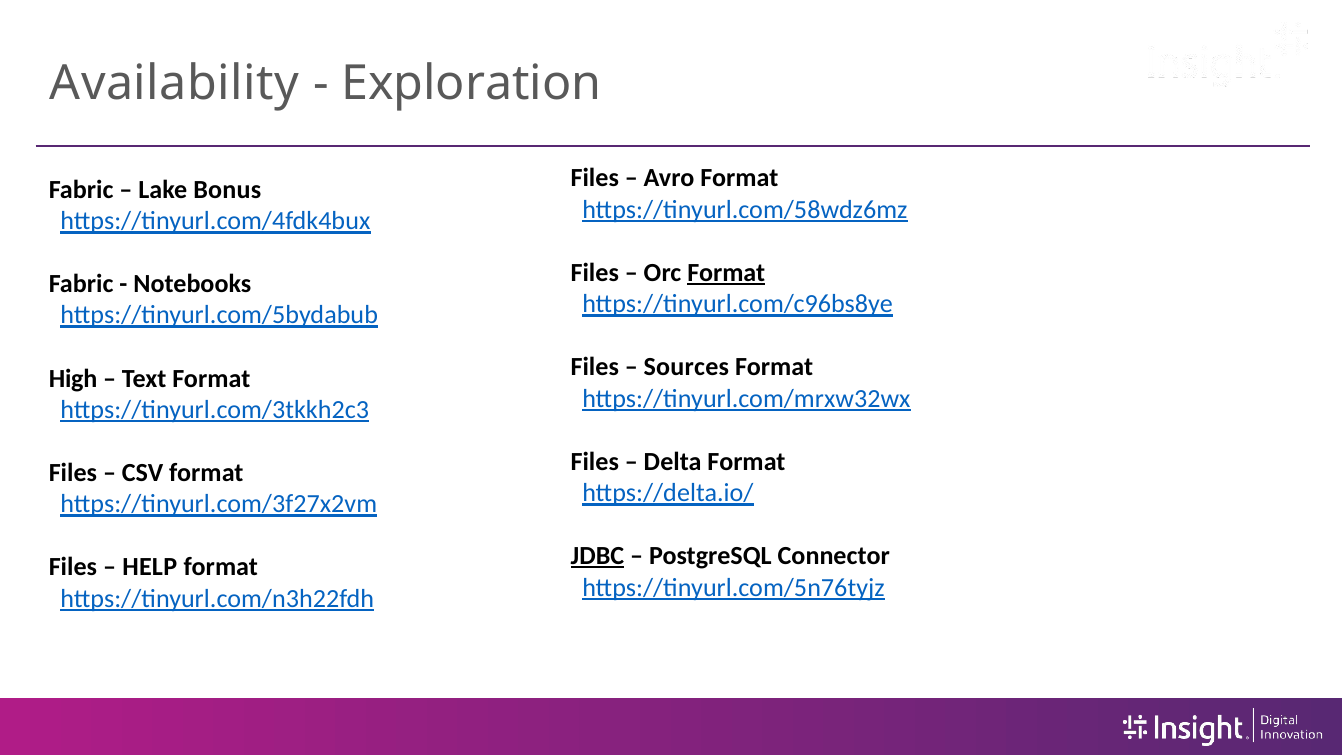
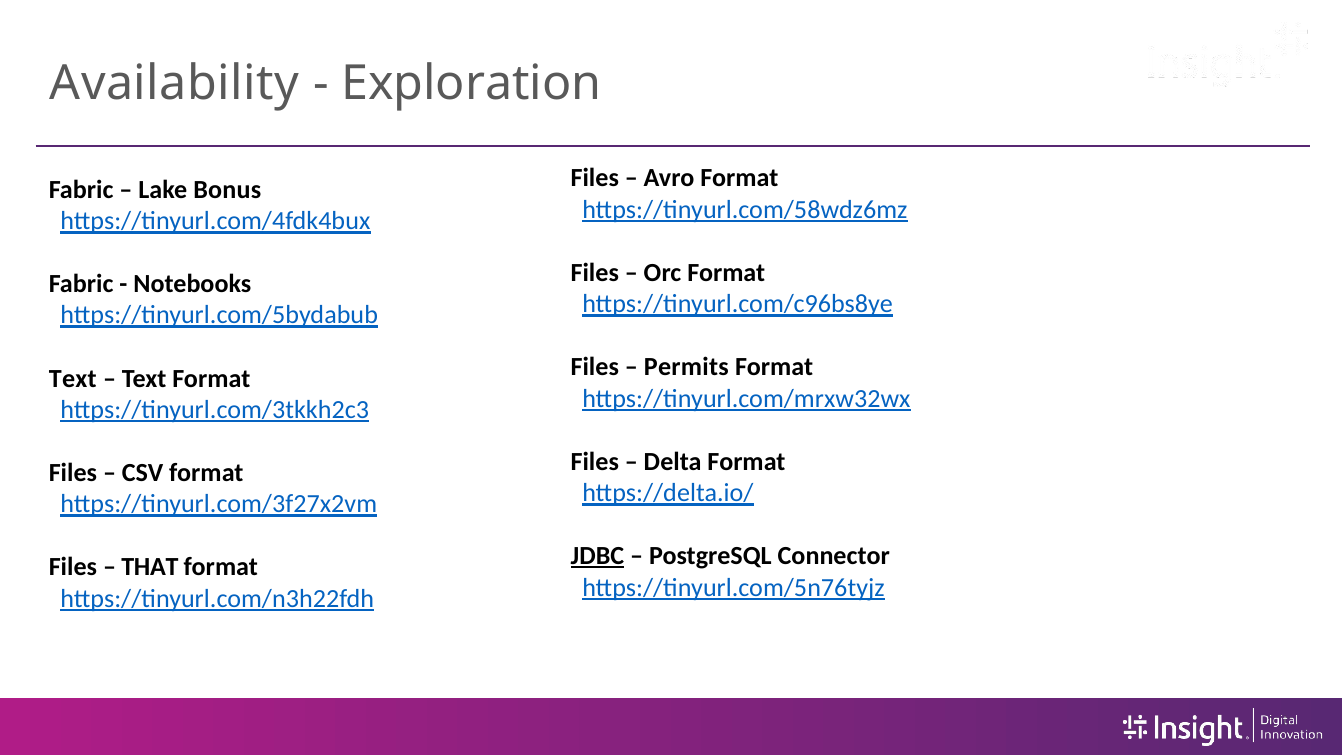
Format at (726, 273) underline: present -> none
Sources: Sources -> Permits
High at (73, 378): High -> Text
HELP: HELP -> THAT
